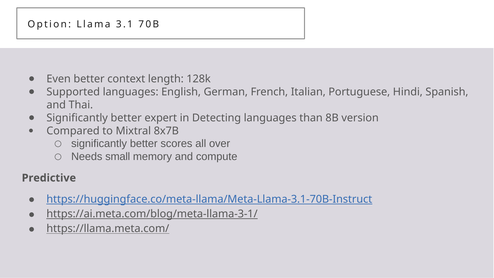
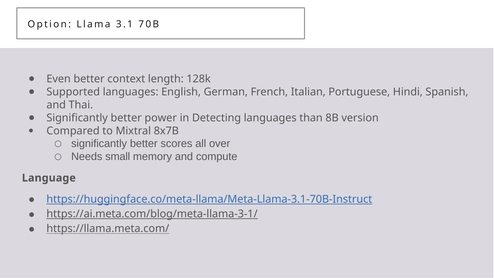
expert: expert -> power
Predictive: Predictive -> Language
